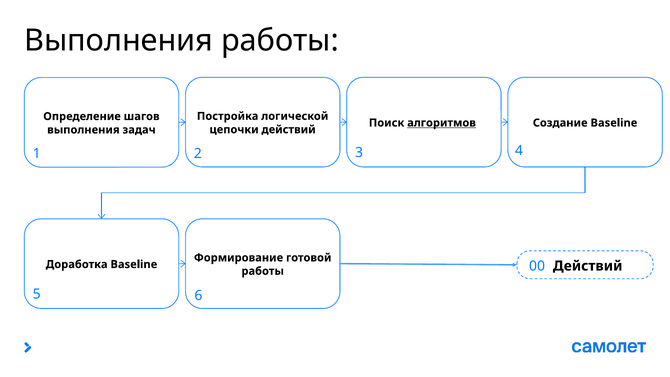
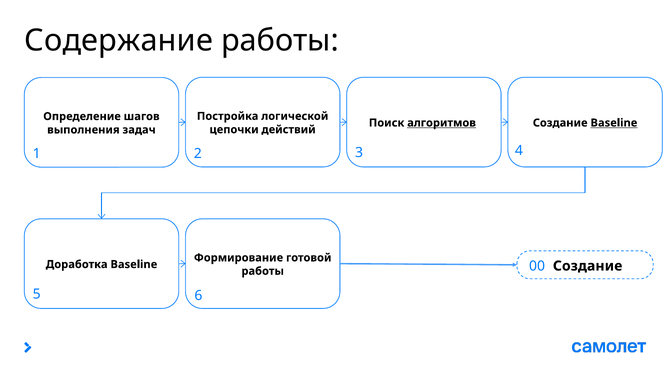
Выполнения at (119, 41): Выполнения -> Содержание
Baseline at (614, 123) underline: none -> present
00 Действий: Действий -> Создание
